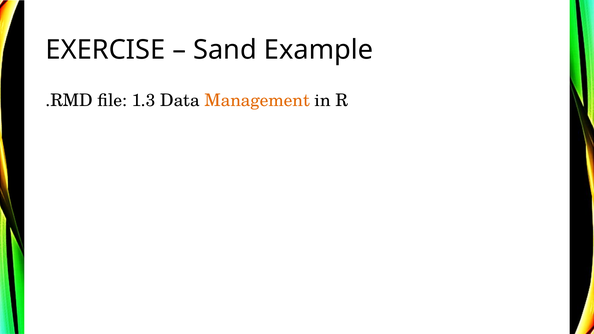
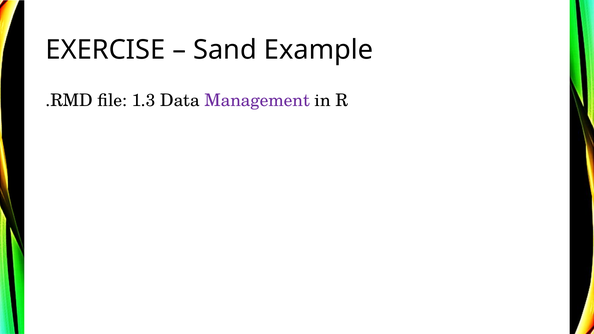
Management colour: orange -> purple
